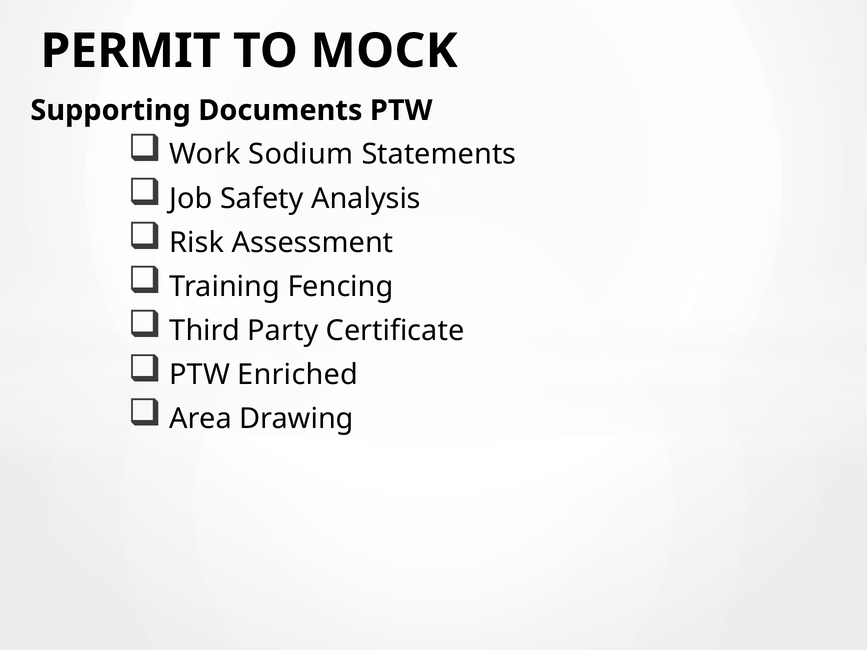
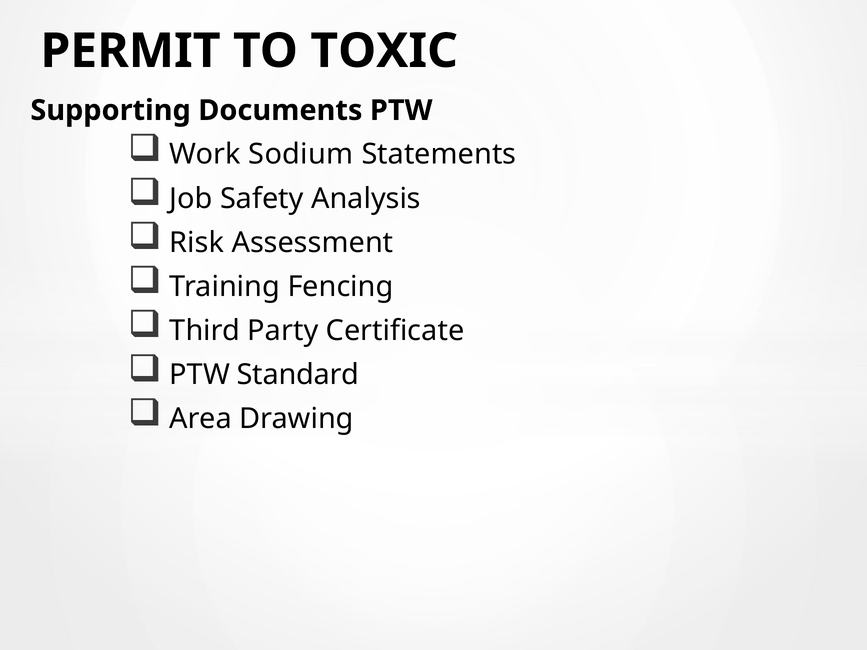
MOCK: MOCK -> TOXIC
Enriched: Enriched -> Standard
